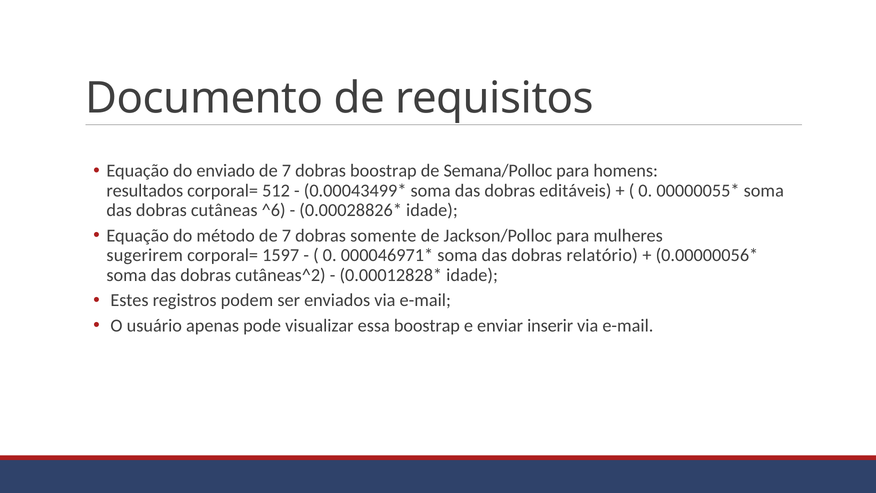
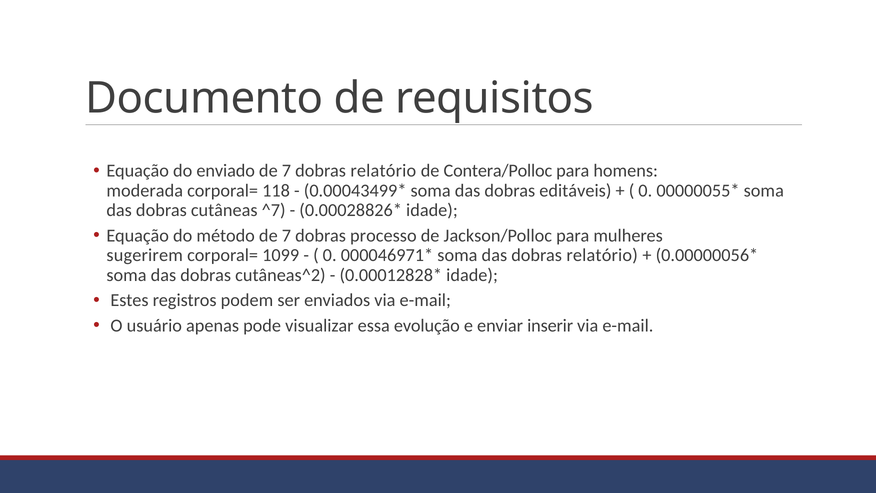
7 dobras boostrap: boostrap -> relatório
Semana/Polloc: Semana/Polloc -> Contera/Polloc
resultados: resultados -> moderada
512: 512 -> 118
^6: ^6 -> ^7
somente: somente -> processo
1597: 1597 -> 1099
essa boostrap: boostrap -> evolução
